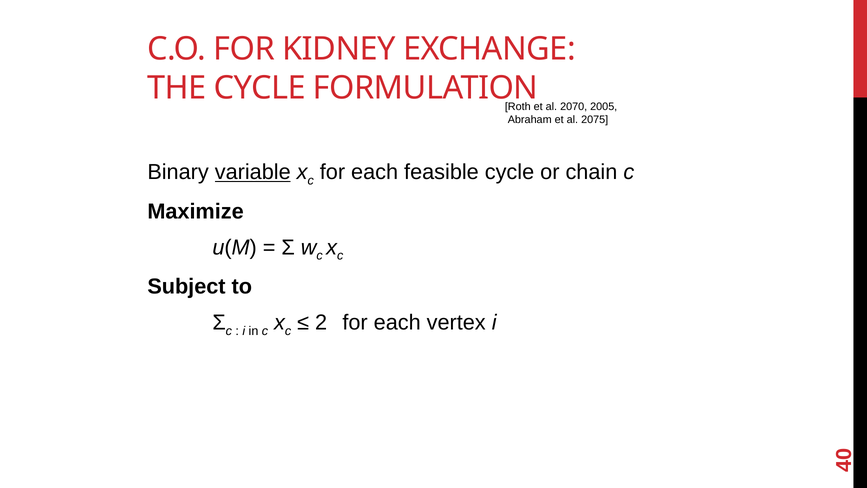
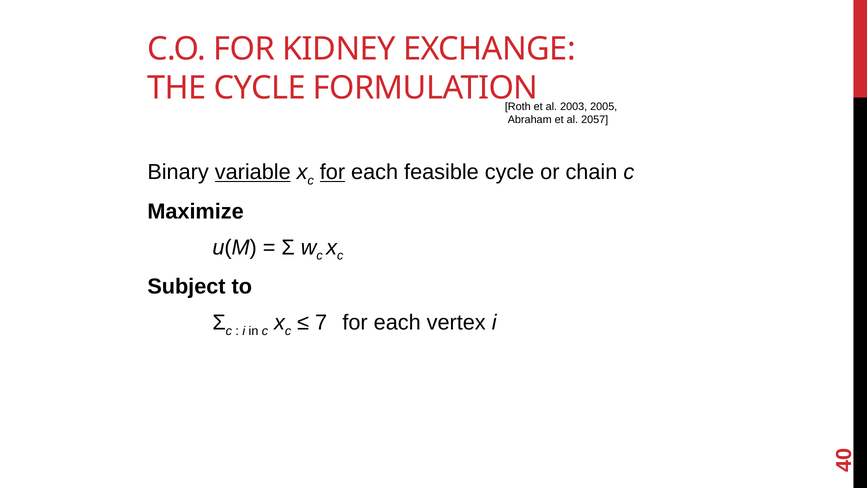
2070: 2070 -> 2003
2075: 2075 -> 2057
for at (332, 172) underline: none -> present
2: 2 -> 7
